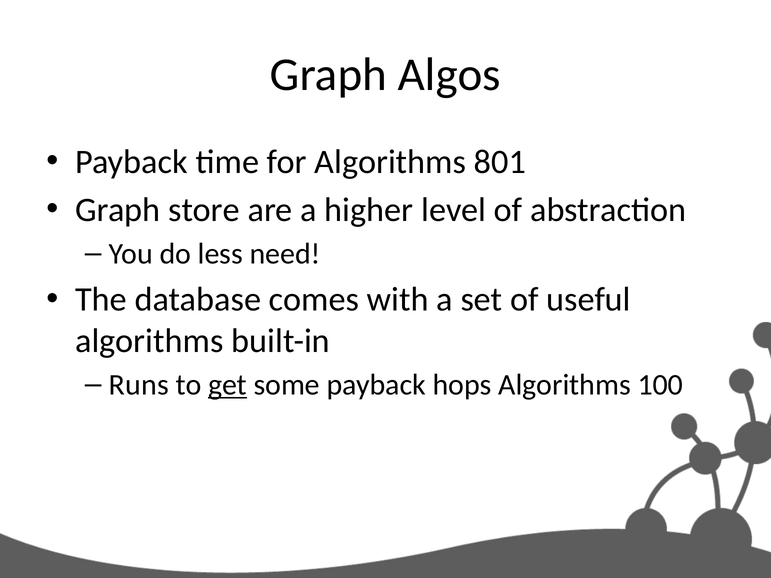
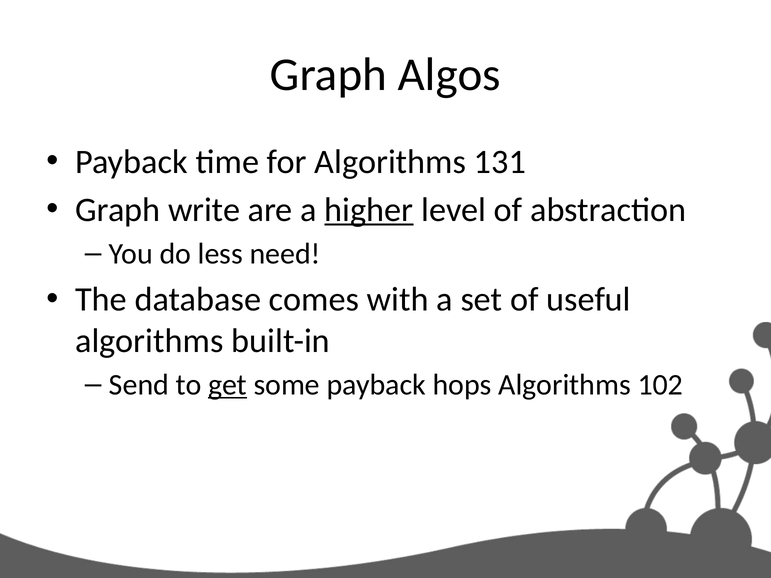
801: 801 -> 131
store: store -> write
higher underline: none -> present
Runs: Runs -> Send
100: 100 -> 102
